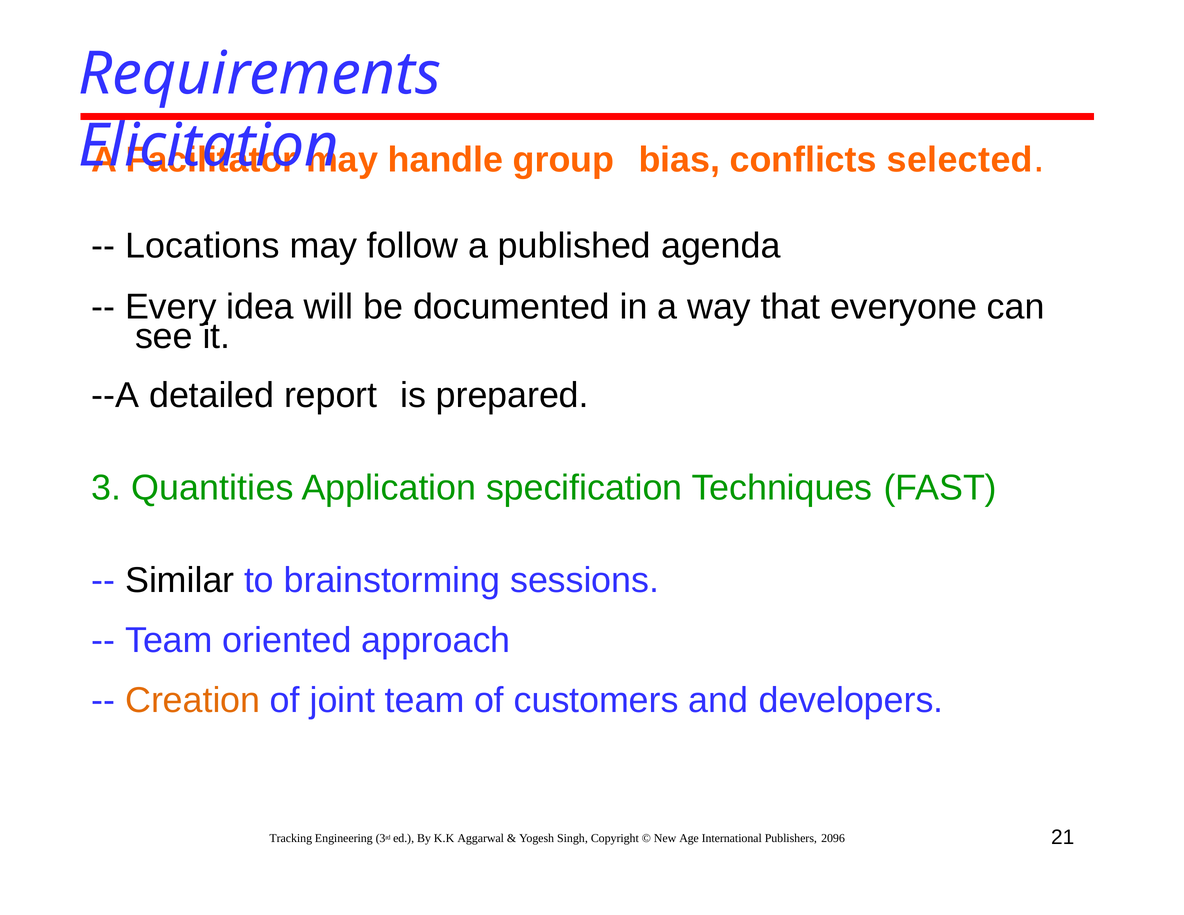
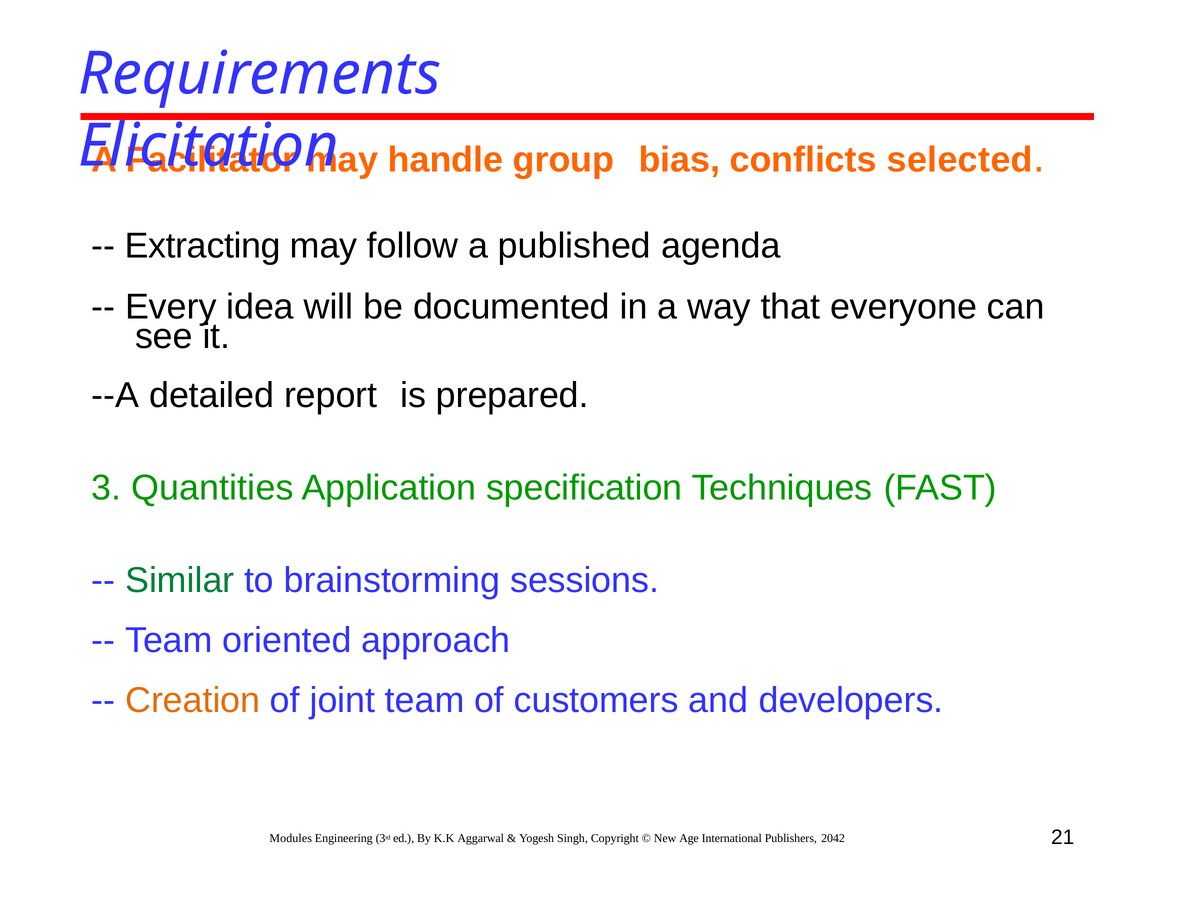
Locations: Locations -> Extracting
Similar colour: black -> green
Tracking: Tracking -> Modules
2096: 2096 -> 2042
